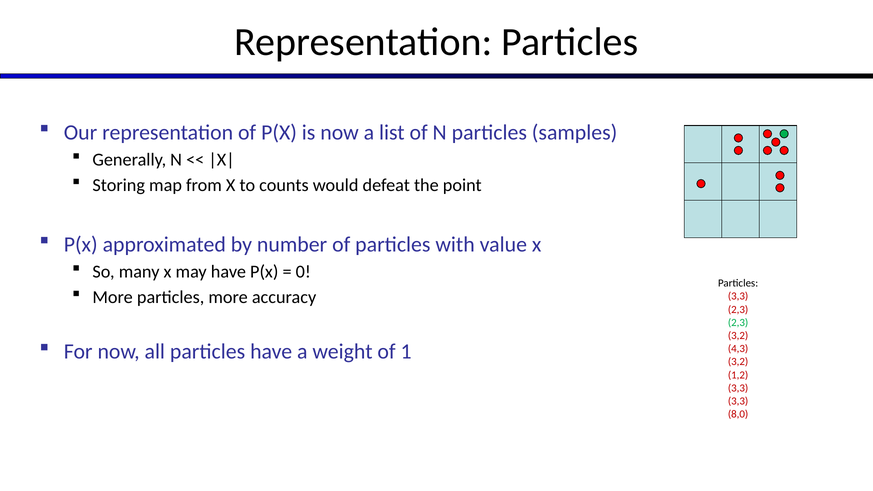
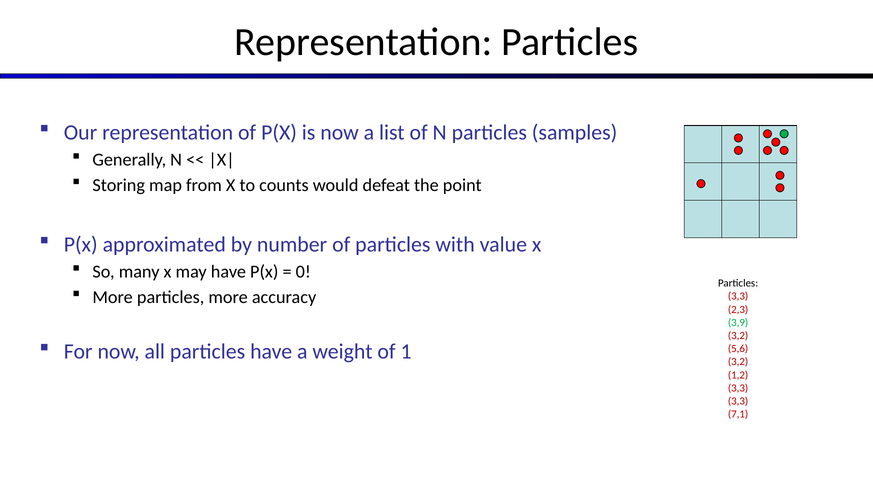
2,3 at (738, 323): 2,3 -> 3,9
4,3: 4,3 -> 5,6
8,0: 8,0 -> 7,1
